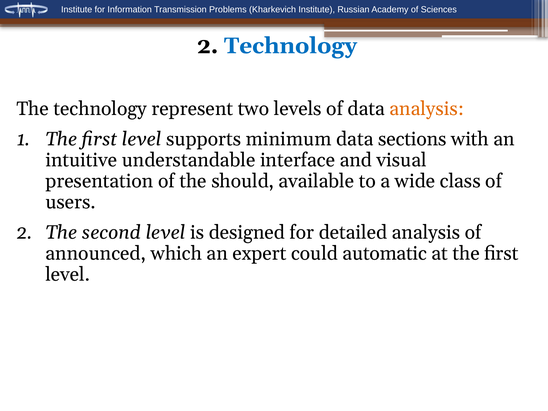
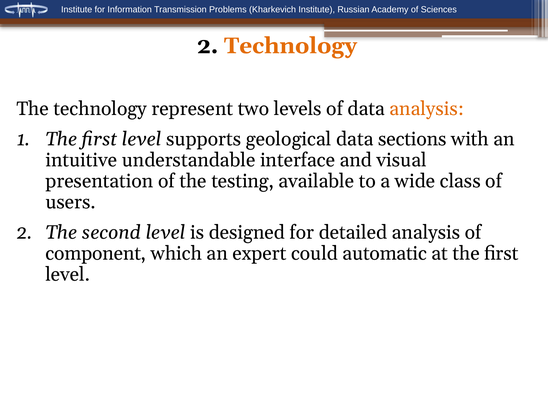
Technology at (290, 46) colour: blue -> orange
minimum: minimum -> geological
should: should -> testing
announced: announced -> component
